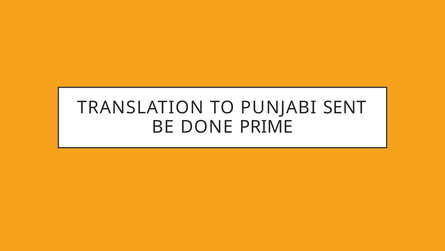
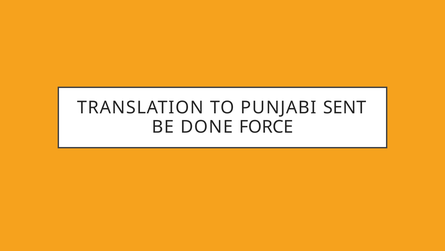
PRIME: PRIME -> FORCE
